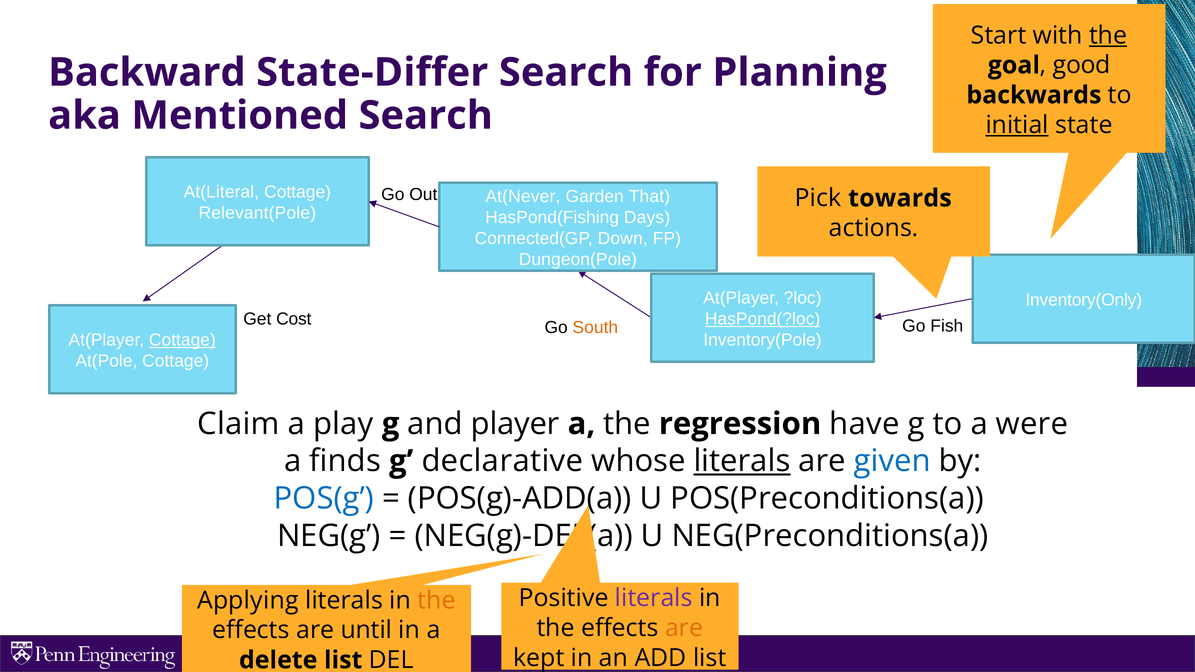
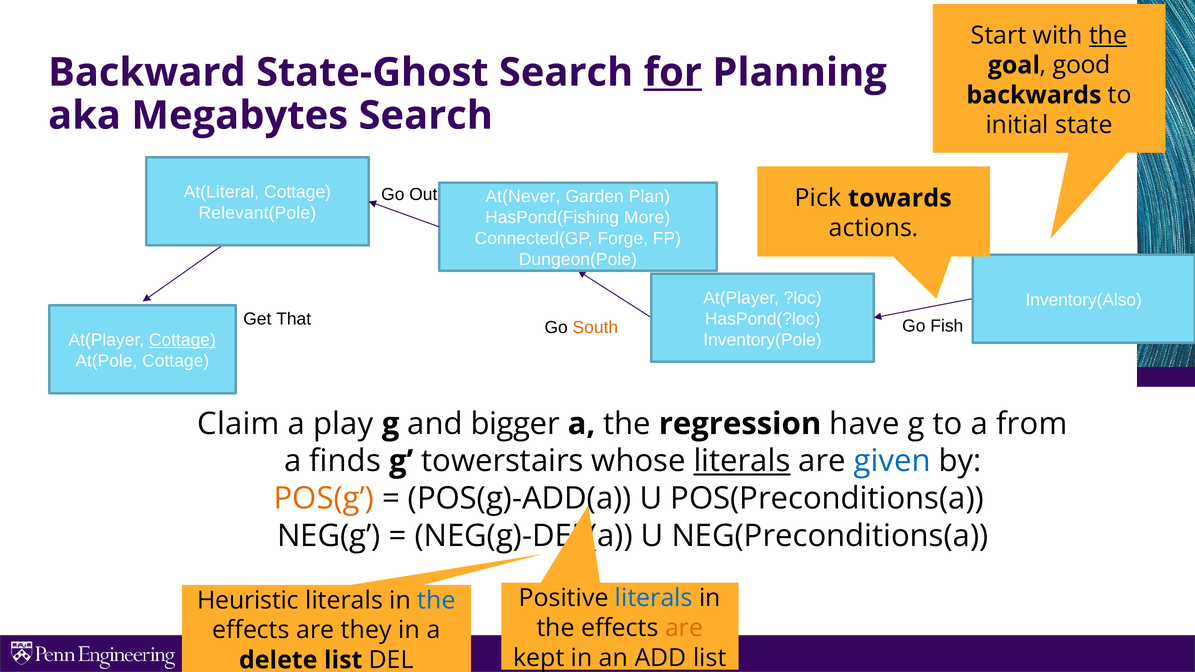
State-Differ: State-Differ -> State-Ghost
for underline: none -> present
Mentioned: Mentioned -> Megabytes
initial underline: present -> none
That: That -> Plan
Days: Days -> More
Down: Down -> Forge
Inventory(Only: Inventory(Only -> Inventory(Also
Cost: Cost -> That
HasPond(?loc underline: present -> none
player: player -> bigger
were: were -> from
declarative: declarative -> towerstairs
POS(g colour: blue -> orange
literals at (654, 598) colour: purple -> blue
Applying: Applying -> Heuristic
the at (436, 600) colour: orange -> blue
until: until -> they
